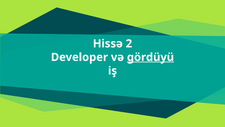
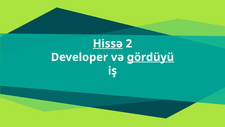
Hissə underline: none -> present
